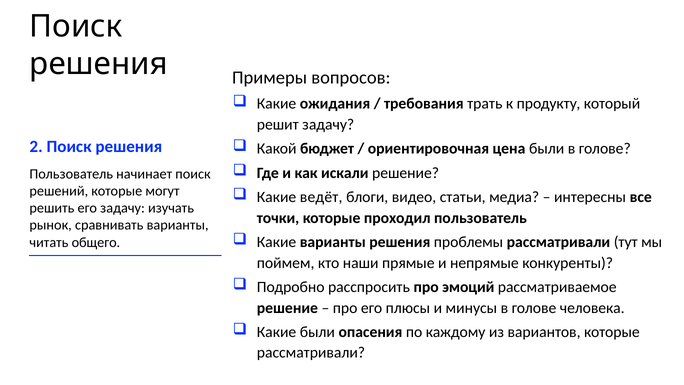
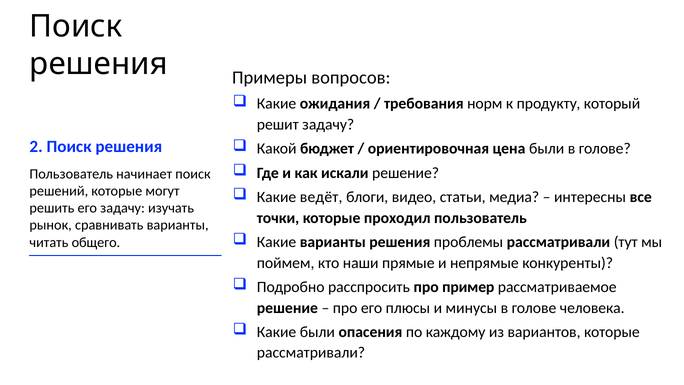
трать: трать -> норм
эмоций: эмоций -> пример
